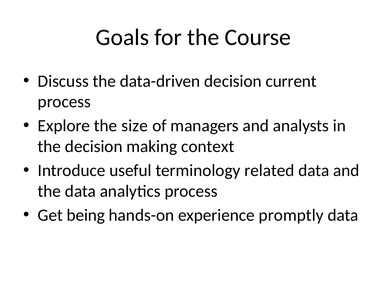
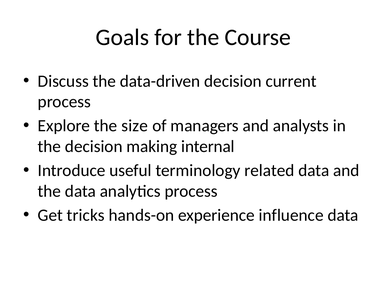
context: context -> internal
being: being -> tricks
promptly: promptly -> influence
